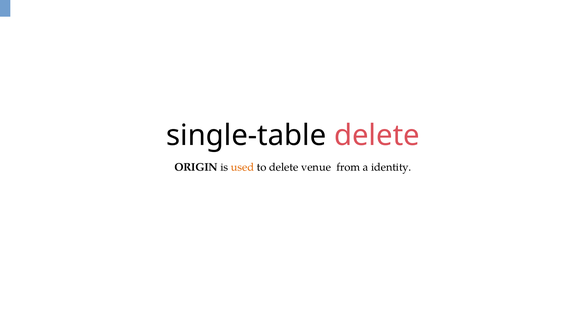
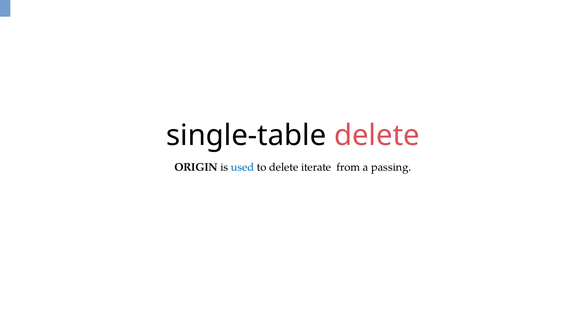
used colour: orange -> blue
venue: venue -> iterate
identity: identity -> passing
